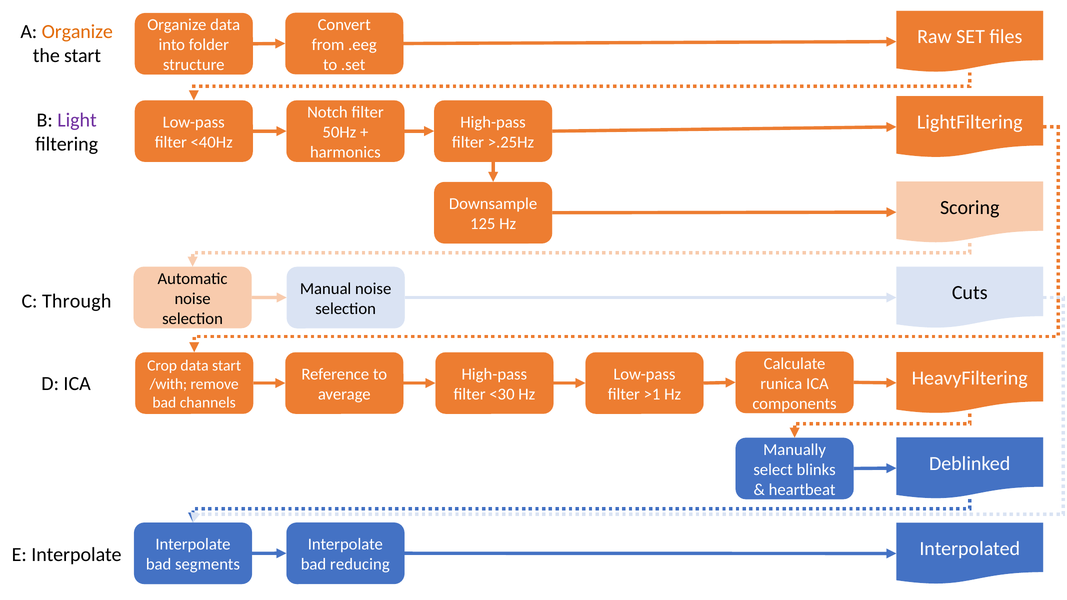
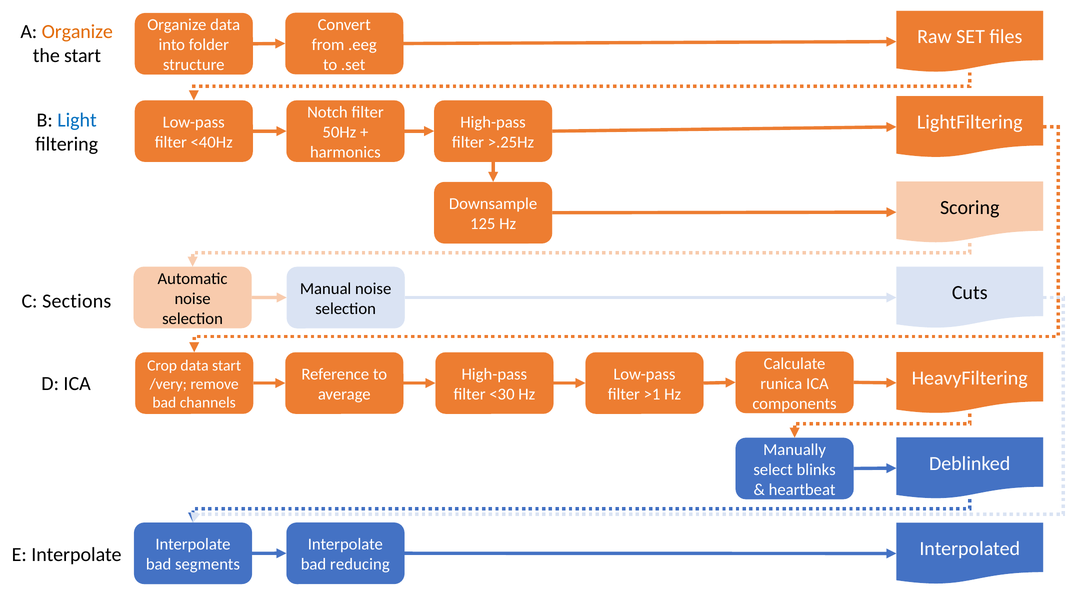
Light colour: purple -> blue
Through: Through -> Sections
/with: /with -> /very
